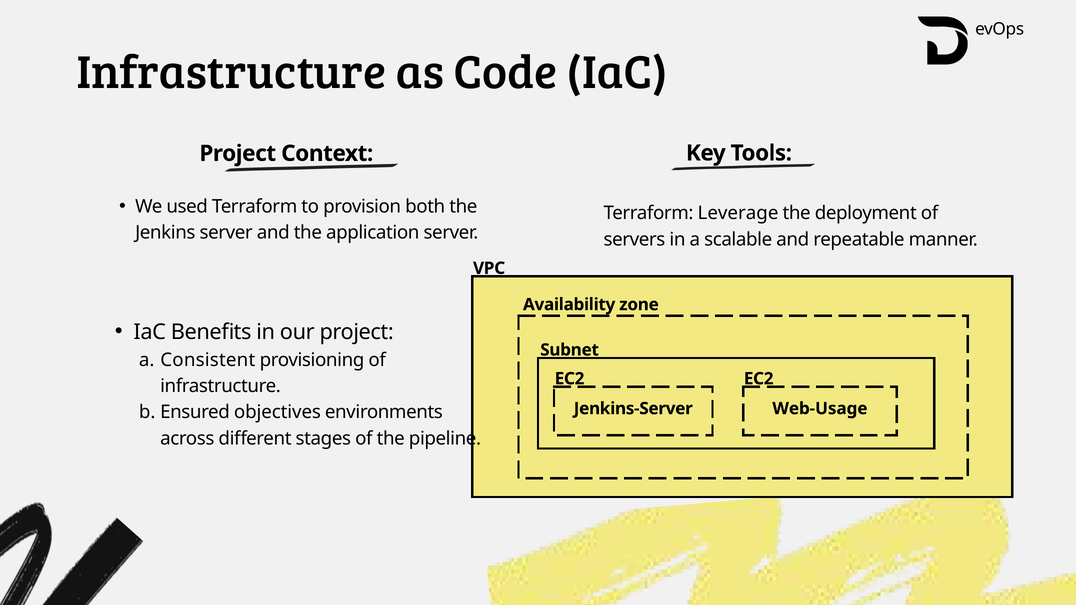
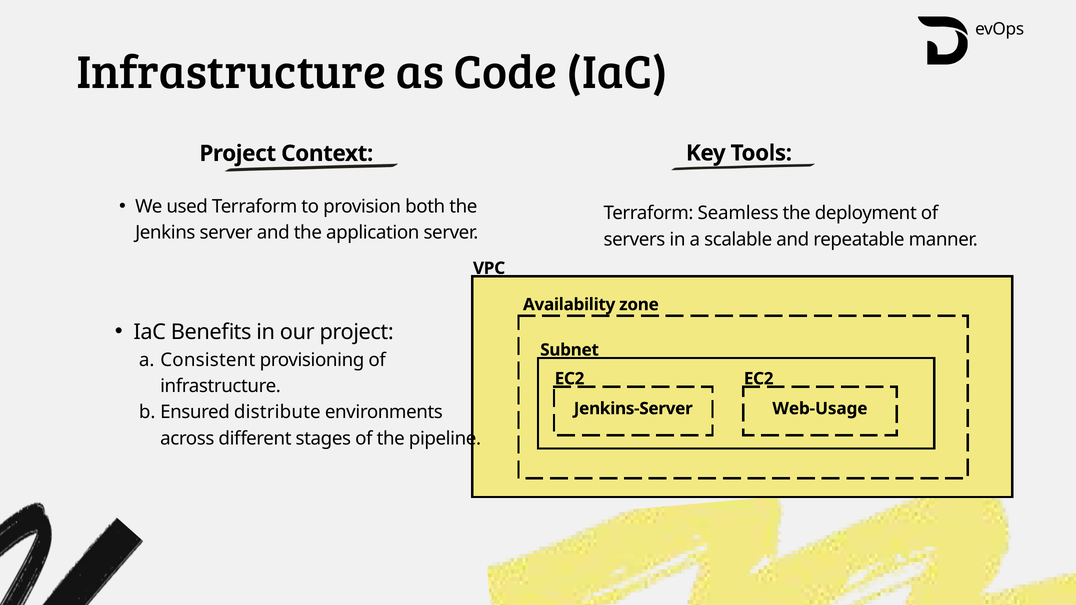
Leverage: Leverage -> Seamless
objectives: objectives -> distribute
